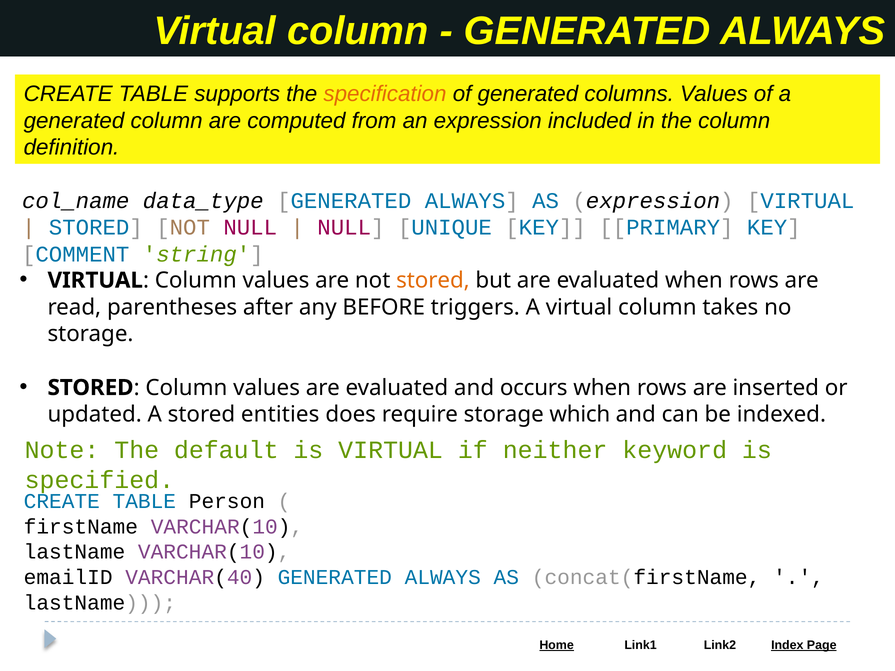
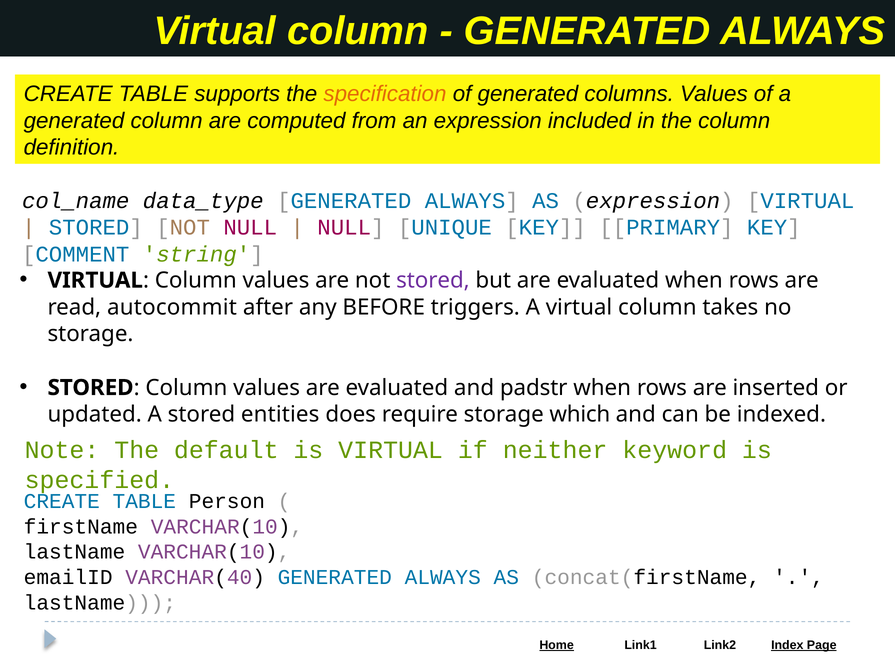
stored at (433, 280) colour: orange -> purple
parentheses: parentheses -> autocommit
occurs: occurs -> padstr
